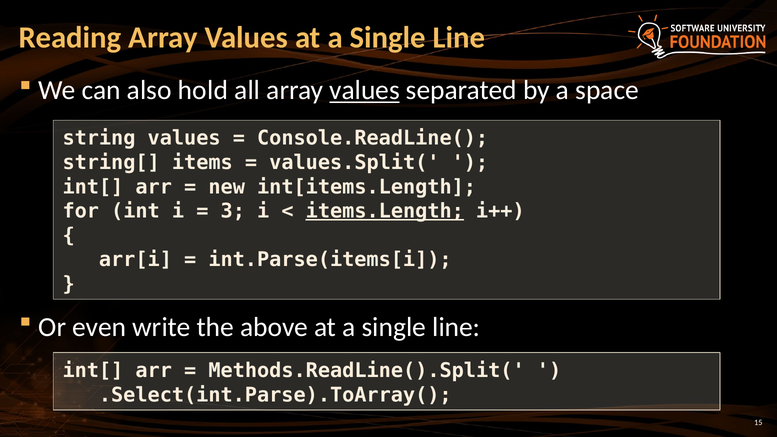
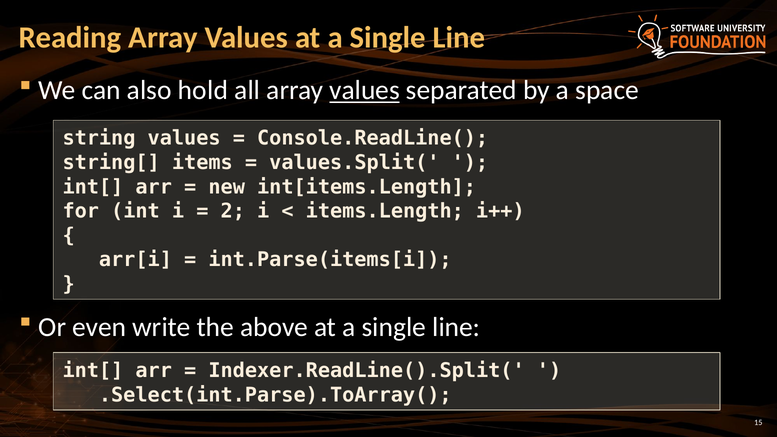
3: 3 -> 2
items.Length underline: present -> none
Methods.ReadLine().Split(: Methods.ReadLine().Split( -> Indexer.ReadLine().Split(
